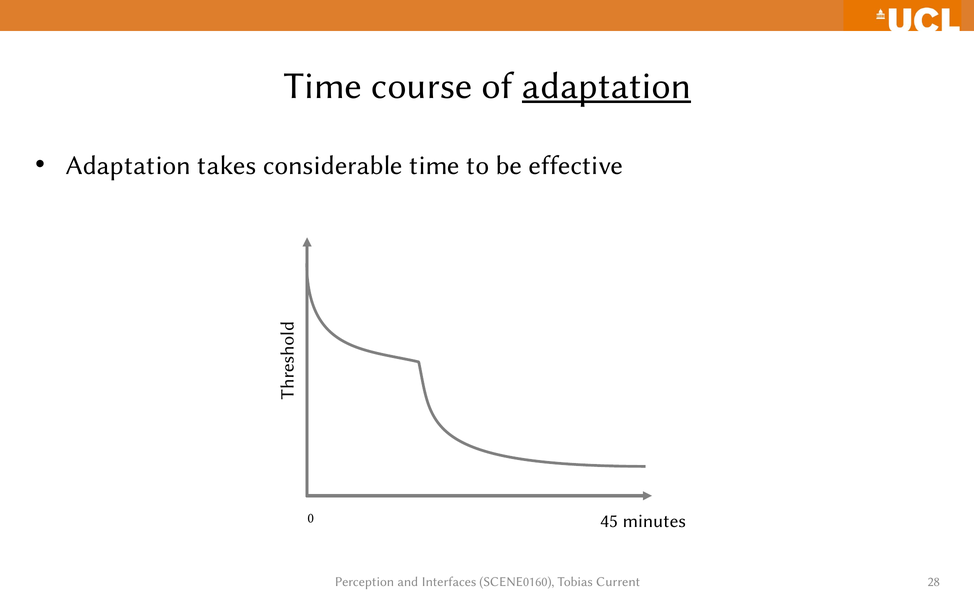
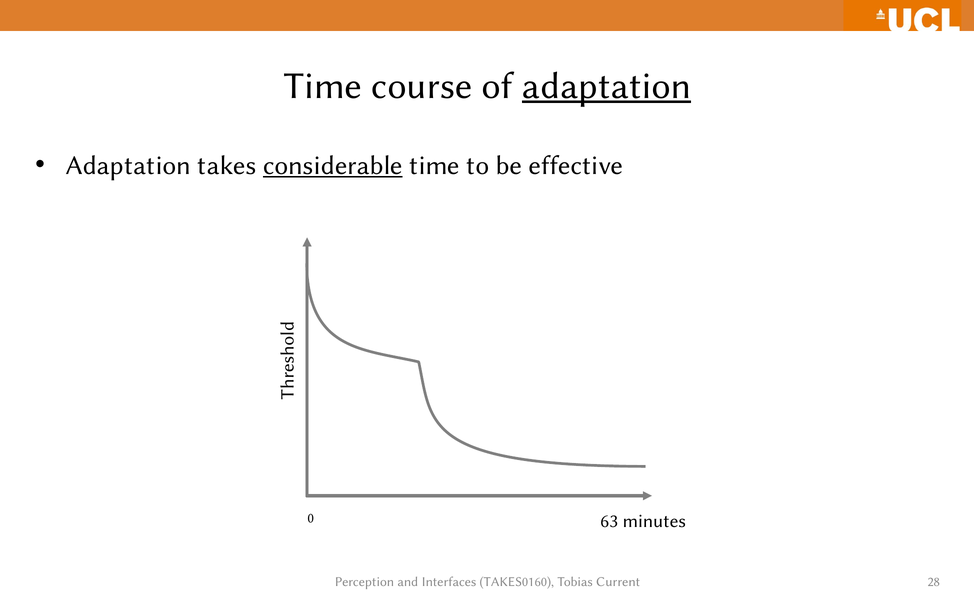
considerable underline: none -> present
45: 45 -> 63
SCENE0160: SCENE0160 -> TAKES0160
